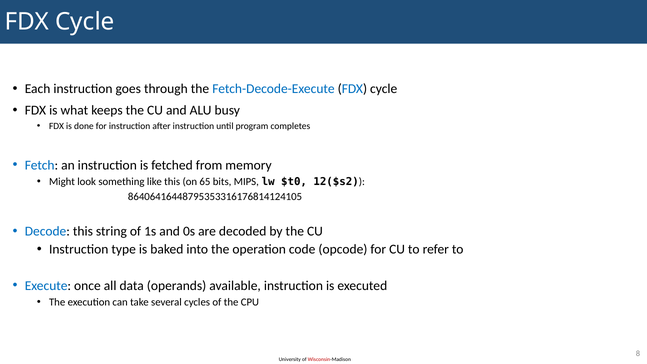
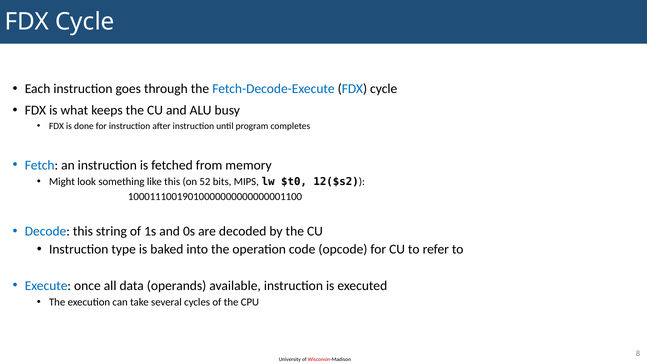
65: 65 -> 52
86406416448795353316176814124105: 86406416448795353316176814124105 -> 10001110019010000000000000001100
